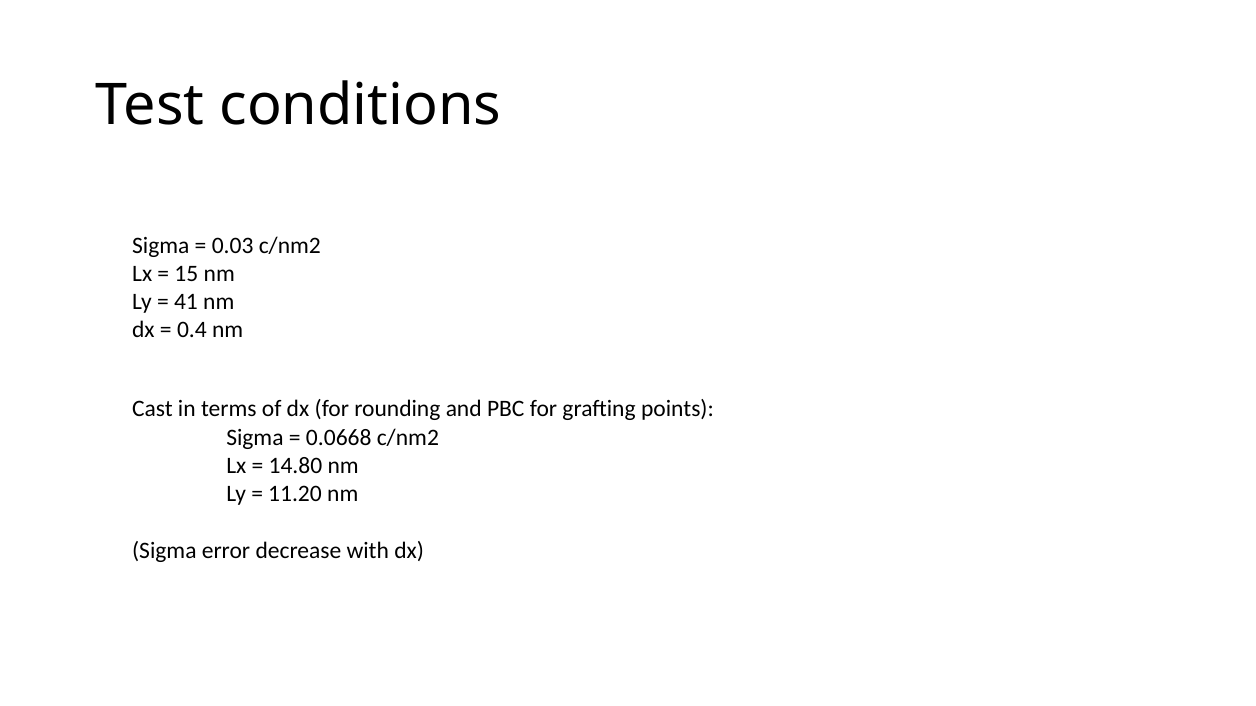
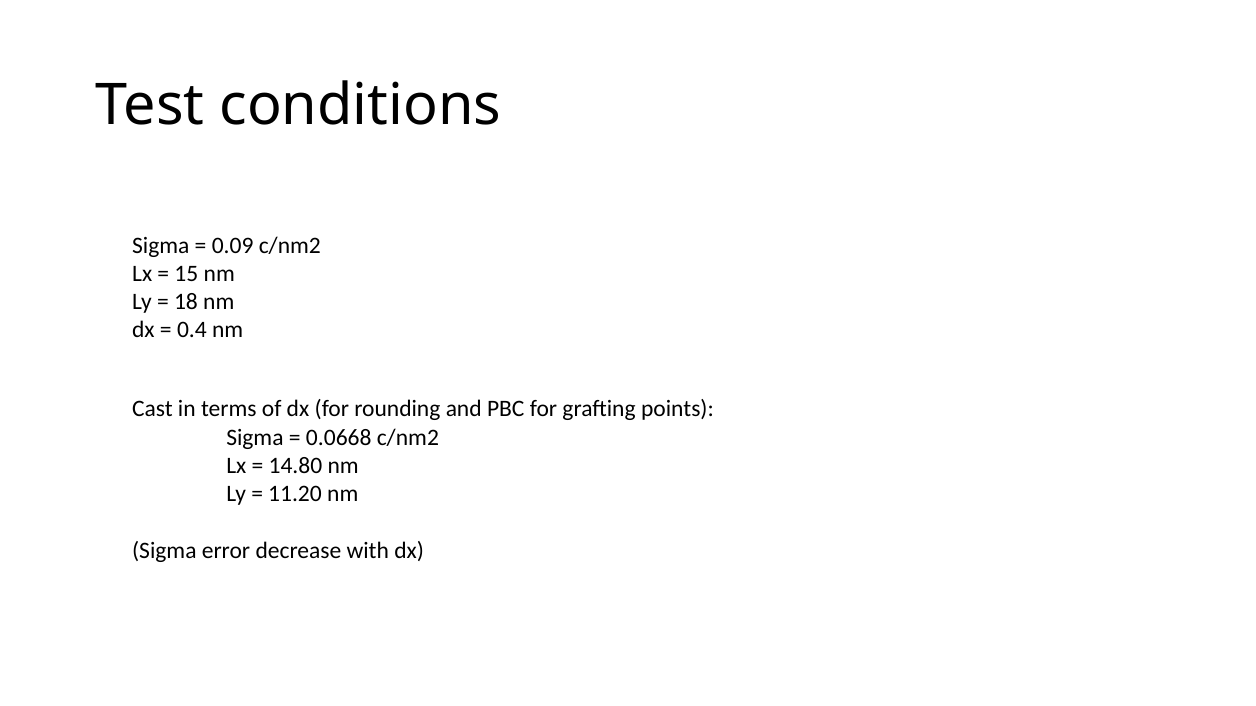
0.03: 0.03 -> 0.09
41: 41 -> 18
